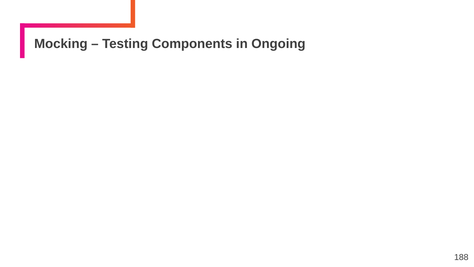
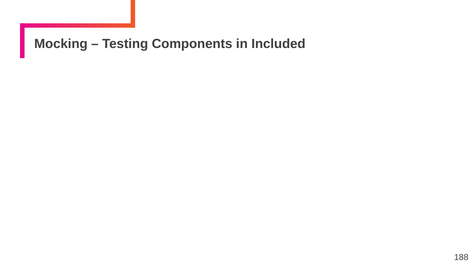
Ongoing: Ongoing -> Included
